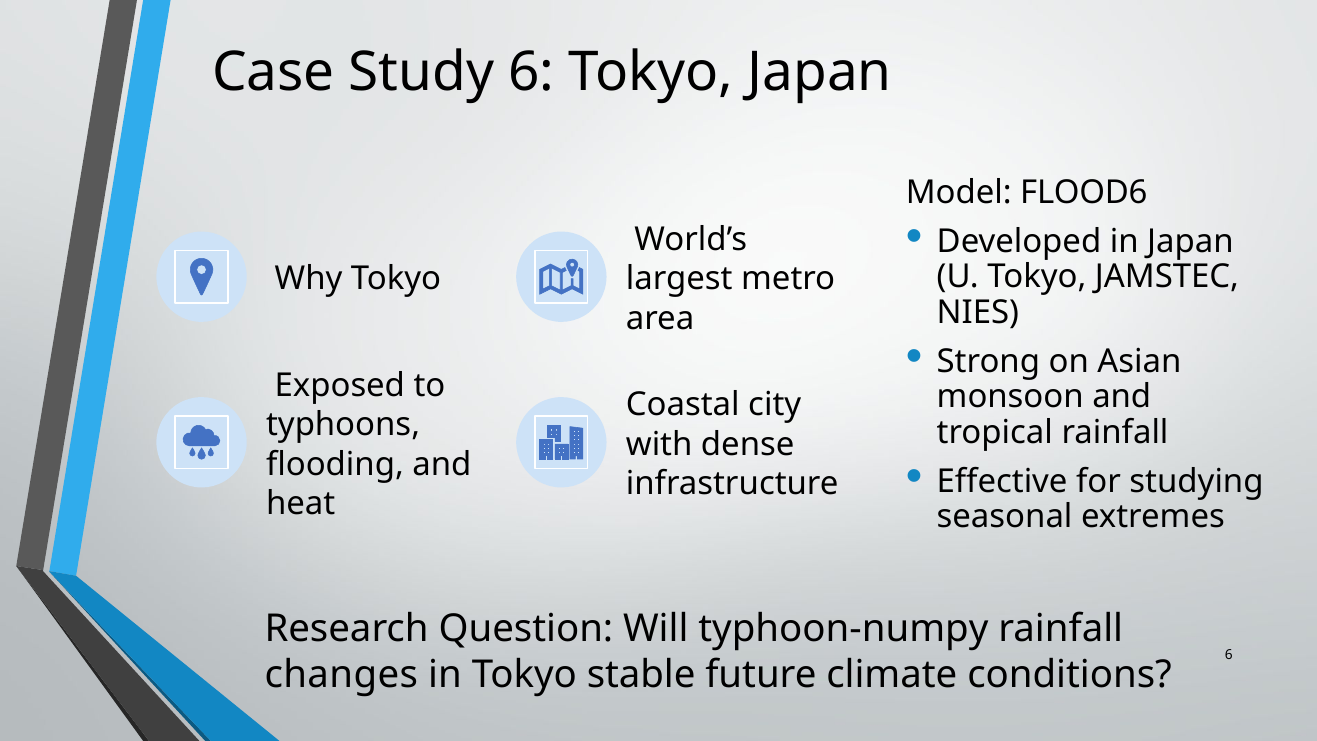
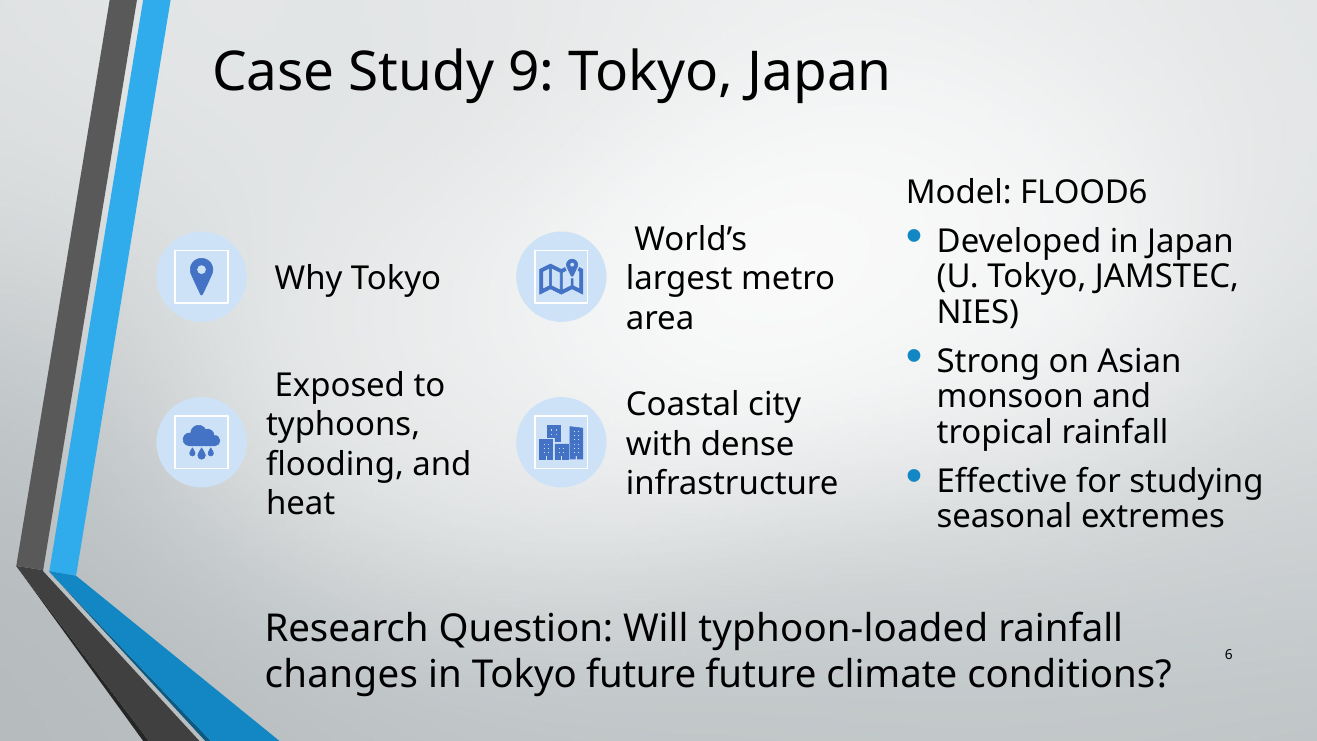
Study 6: 6 -> 9
typhoon-numpy: typhoon-numpy -> typhoon-loaded
Tokyo stable: stable -> future
